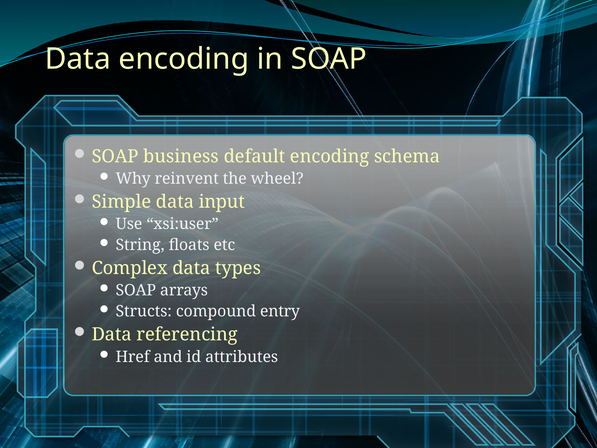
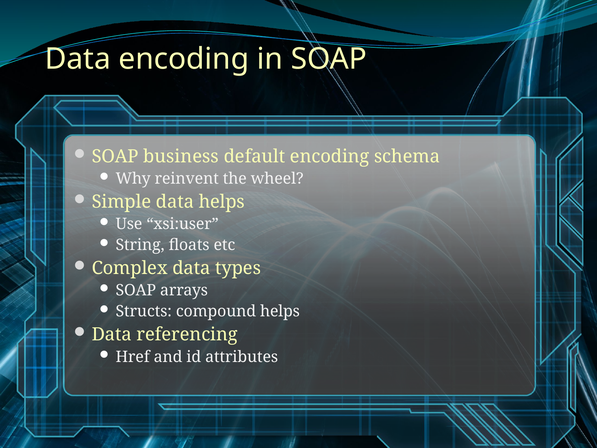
data input: input -> helps
compound entry: entry -> helps
